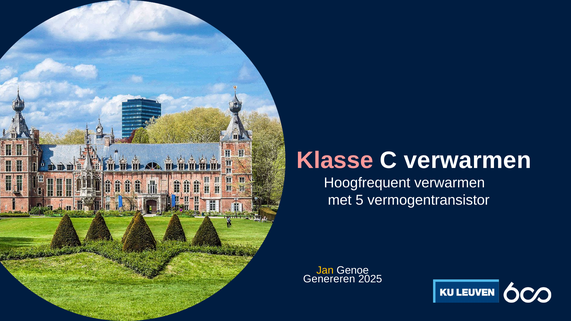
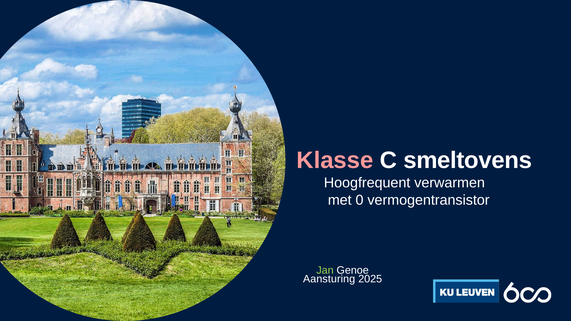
C verwarmen: verwarmen -> smeltovens
5: 5 -> 0
Jan colour: yellow -> light green
Genereren: Genereren -> Aansturing
